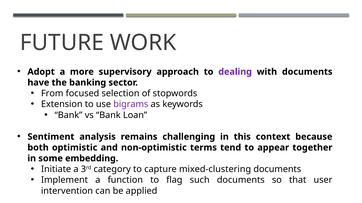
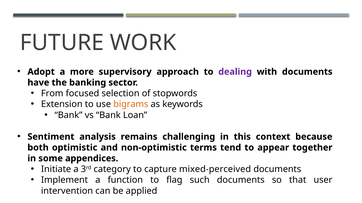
bigrams colour: purple -> orange
embedding: embedding -> appendices
mixed-clustering: mixed-clustering -> mixed-perceived
